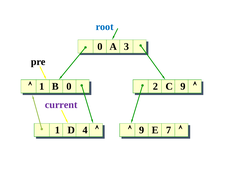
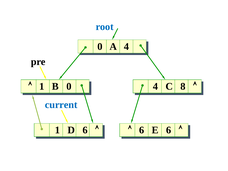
A 3: 3 -> 4
0 2: 2 -> 4
C 9: 9 -> 8
current colour: purple -> blue
D 4: 4 -> 6
9 at (142, 130): 9 -> 6
E 7: 7 -> 6
